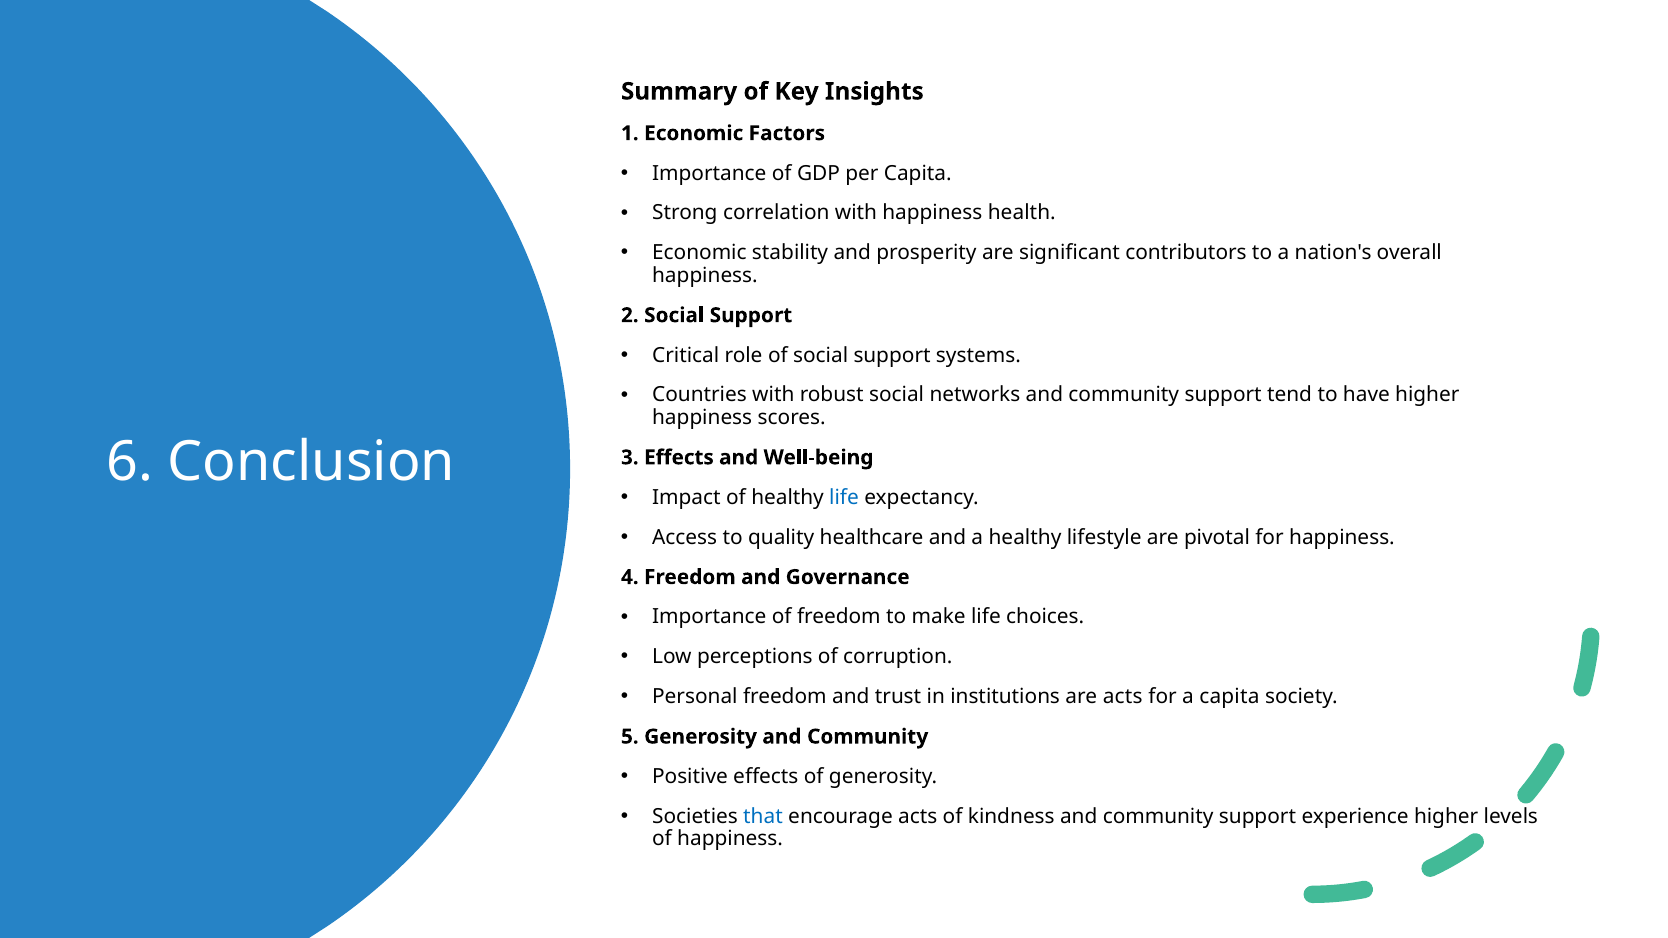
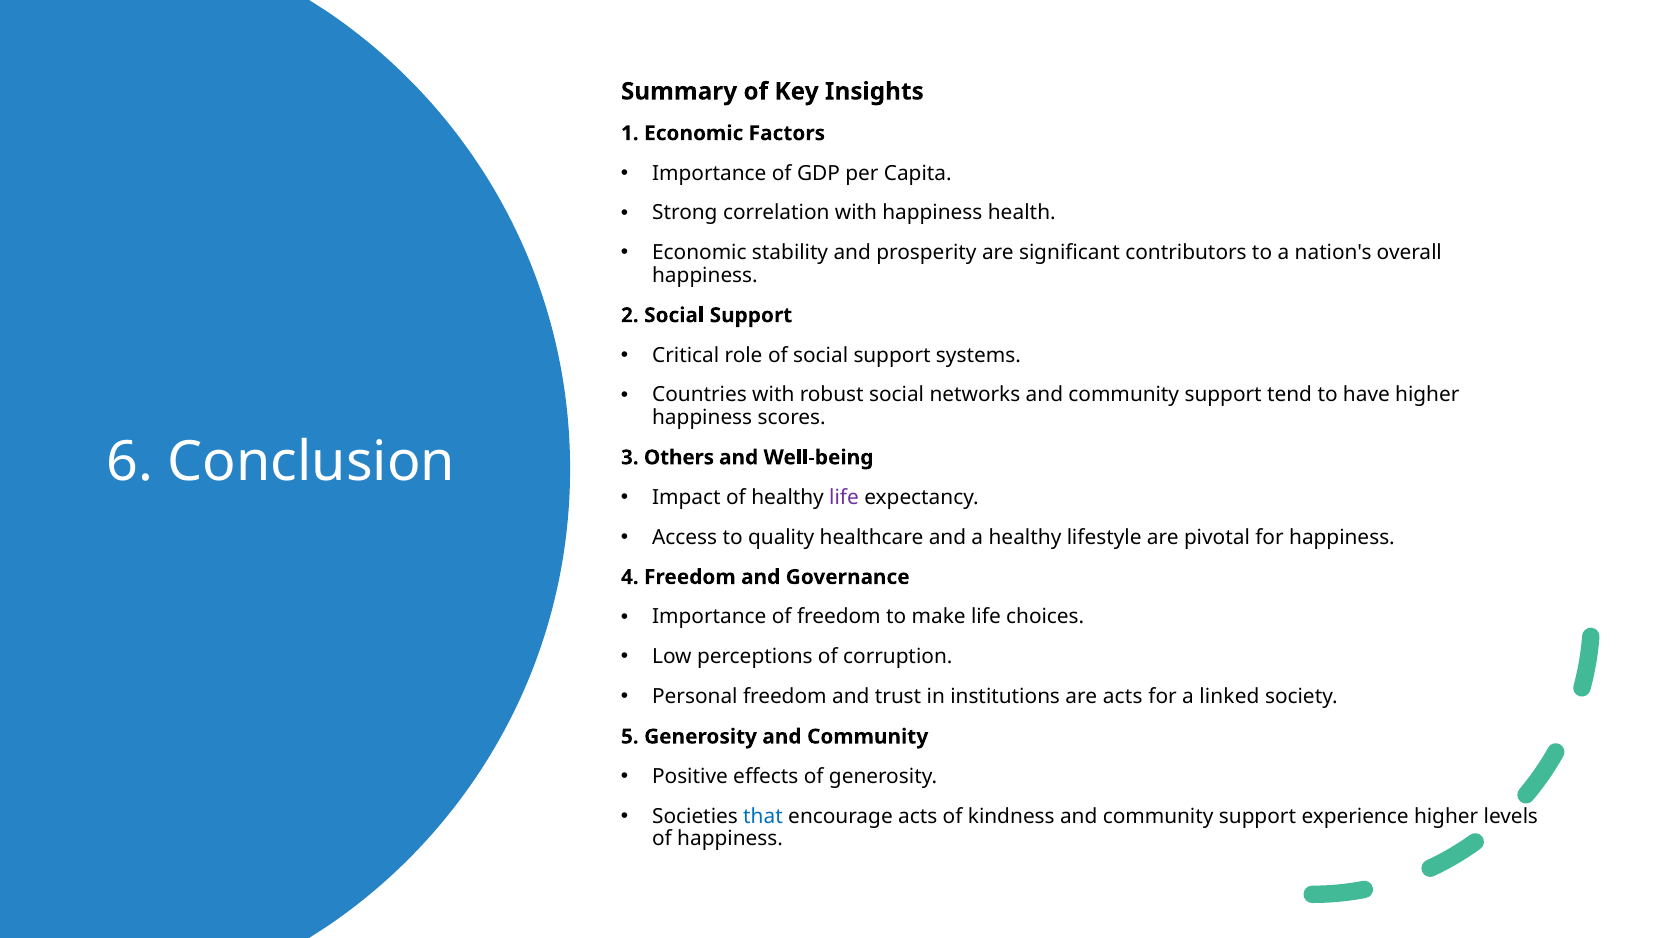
3 Effects: Effects -> Others
life at (844, 498) colour: blue -> purple
a capita: capita -> linked
